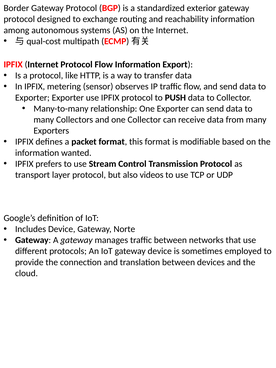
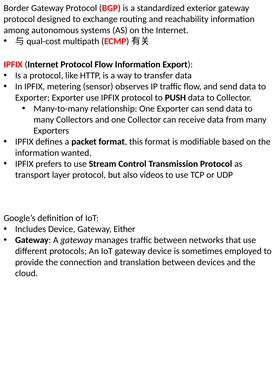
Norte: Norte -> Either
